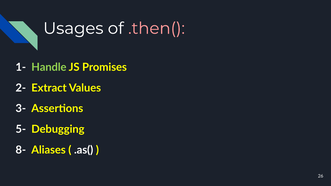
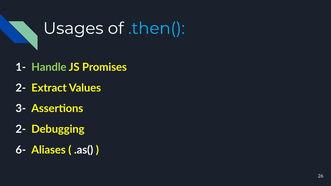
.then( colour: pink -> light blue
5- at (21, 129): 5- -> 2-
8-: 8- -> 6-
